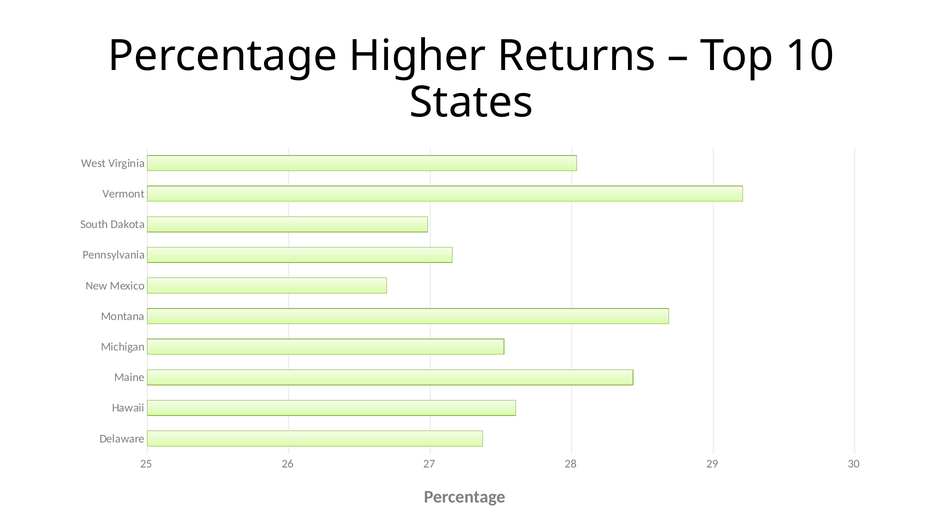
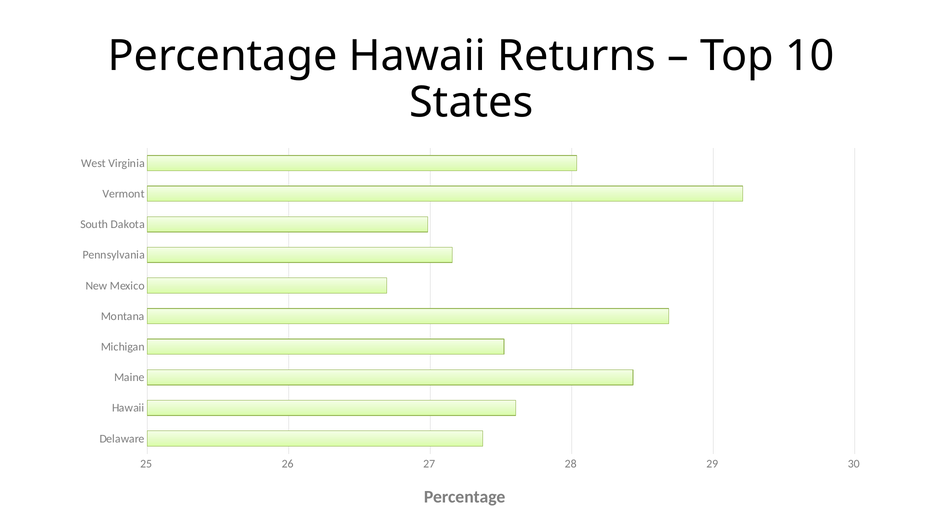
Percentage Higher: Higher -> Hawaii
